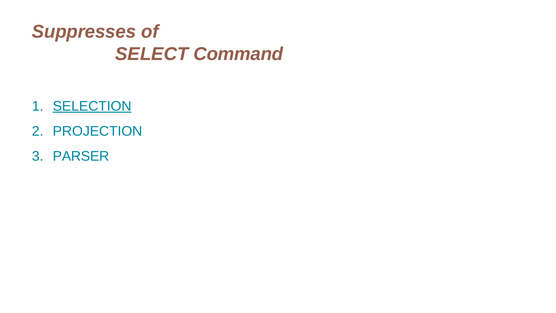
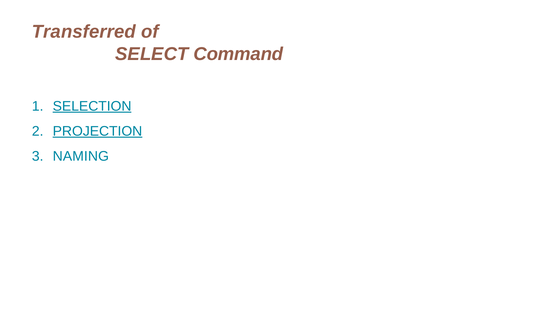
Suppresses: Suppresses -> Transferred
PROJECTION underline: none -> present
PARSER: PARSER -> NAMING
